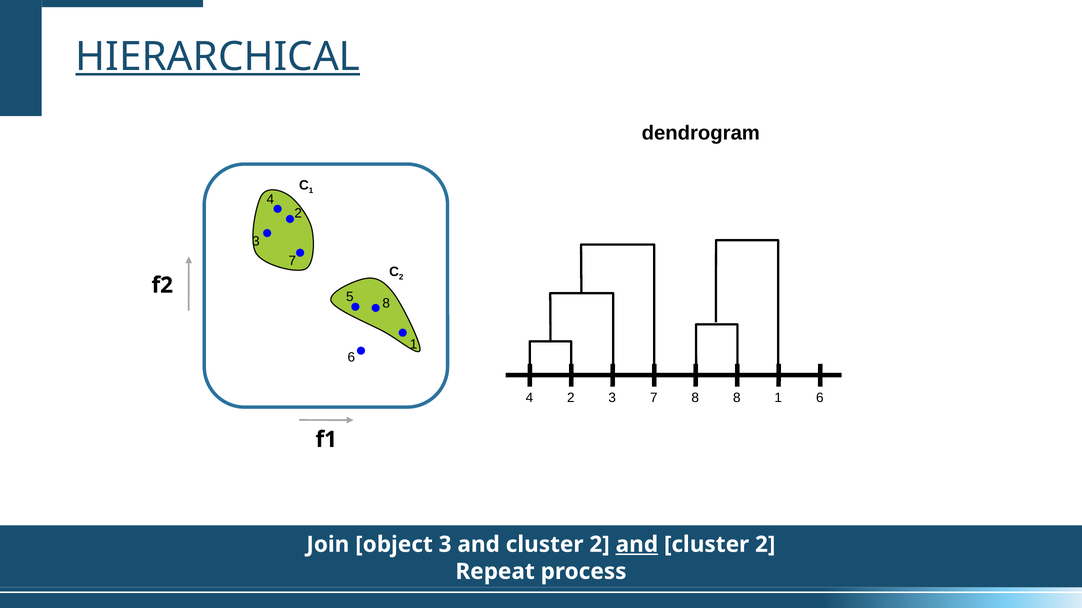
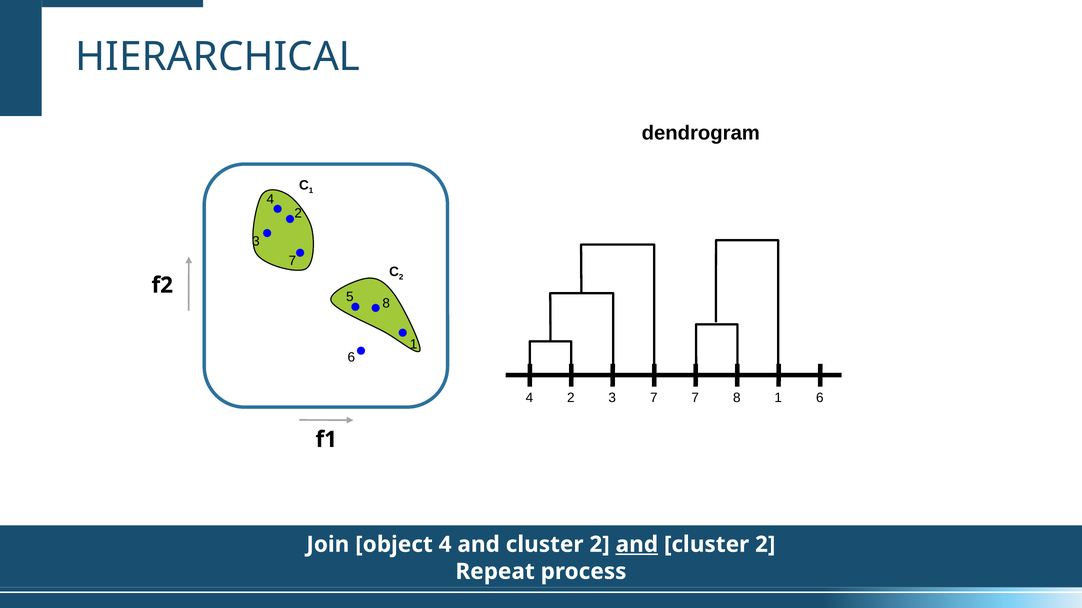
HIERARCHICAL underline: present -> none
7 8: 8 -> 7
object 3: 3 -> 4
